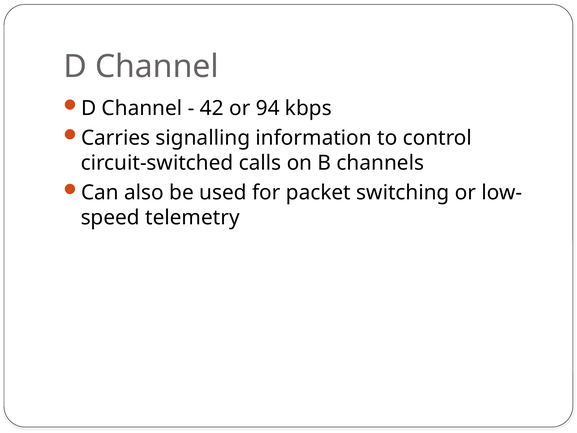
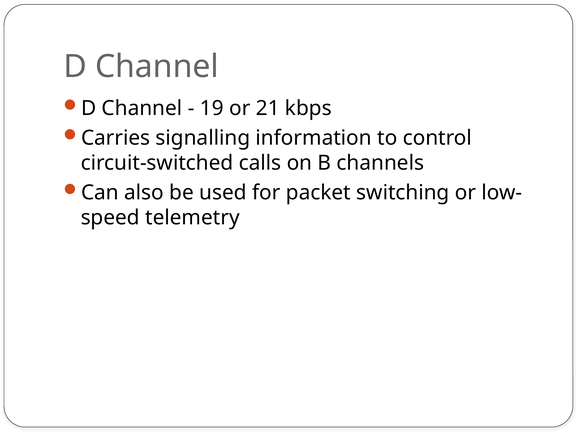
42: 42 -> 19
94: 94 -> 21
